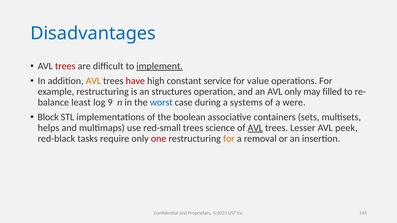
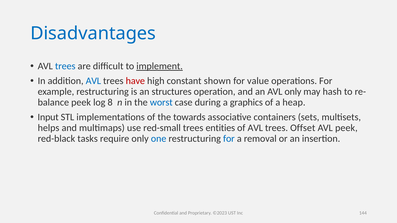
trees at (65, 66) colour: red -> blue
AVL at (93, 81) colour: orange -> blue
service: service -> shown
filled: filled -> hash
least at (81, 103): least -> peek
9: 9 -> 8
systems: systems -> graphics
were: were -> heap
Block: Block -> Input
boolean: boolean -> towards
science: science -> entities
AVL at (255, 128) underline: present -> none
Lesser: Lesser -> Offset
one colour: red -> blue
for at (229, 139) colour: orange -> blue
